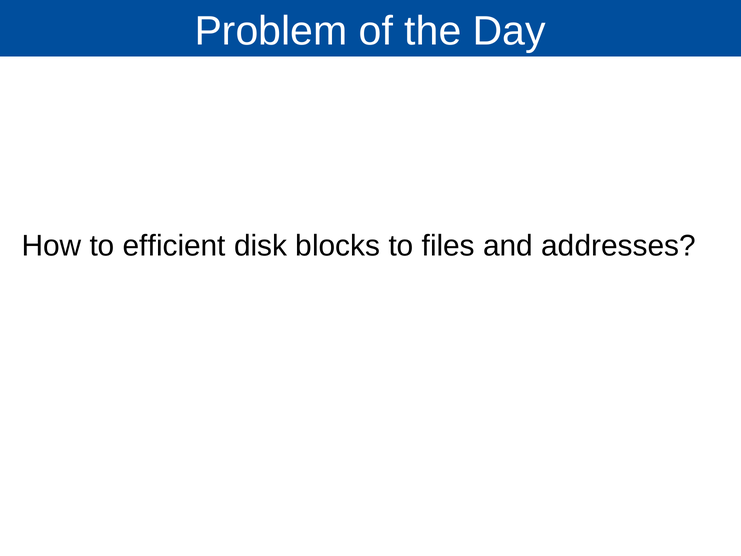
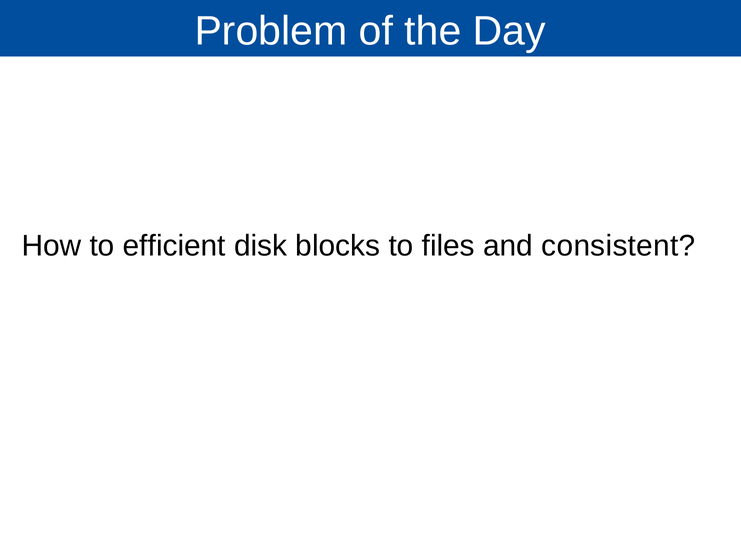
addresses: addresses -> consistent
